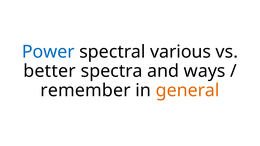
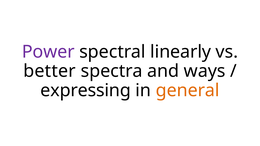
Power colour: blue -> purple
various: various -> linearly
remember: remember -> expressing
